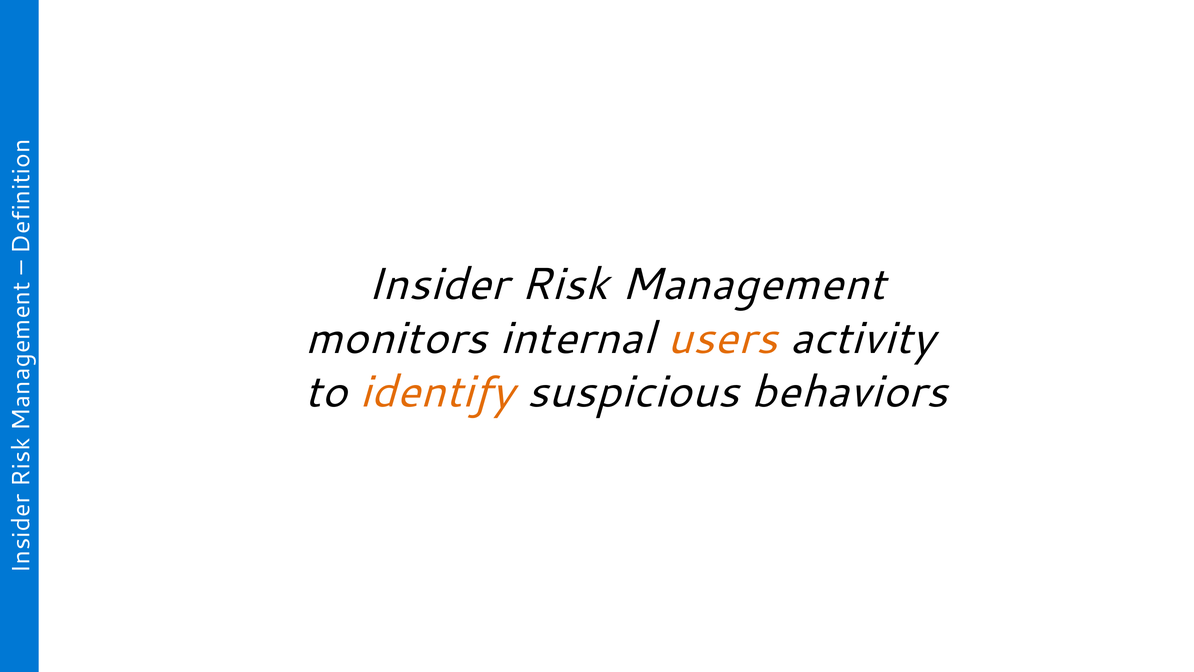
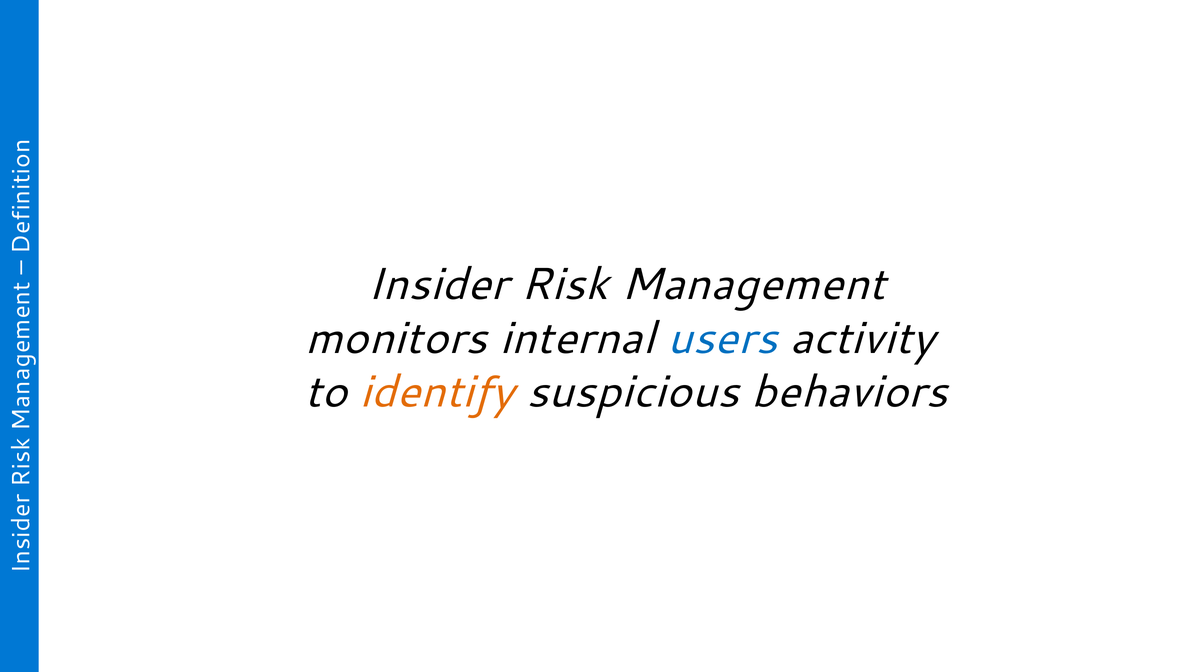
users colour: orange -> blue
